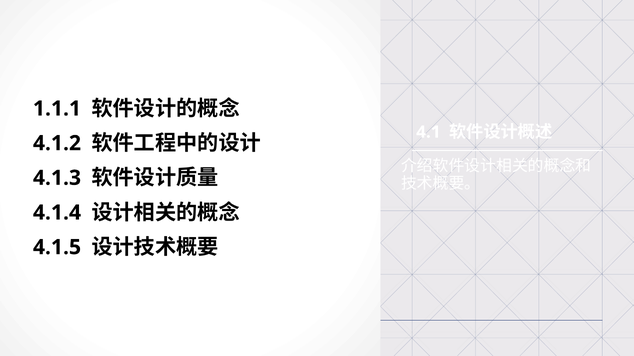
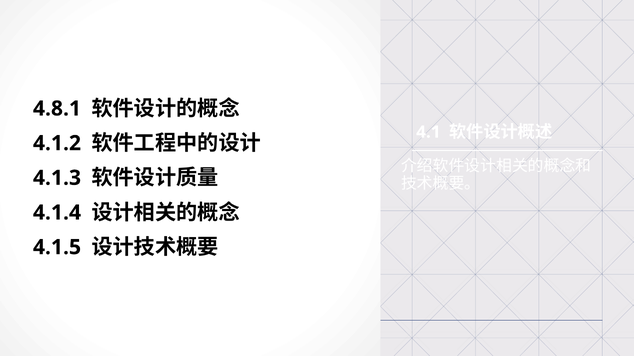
1.1.1: 1.1.1 -> 4.8.1
